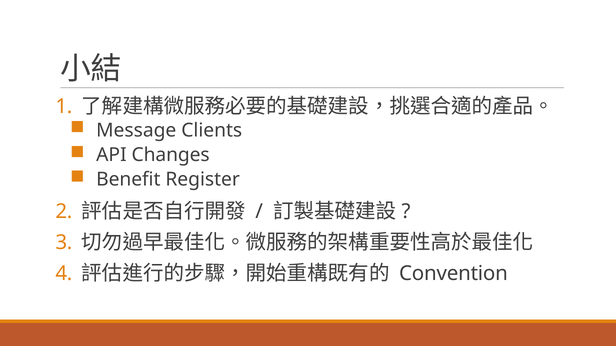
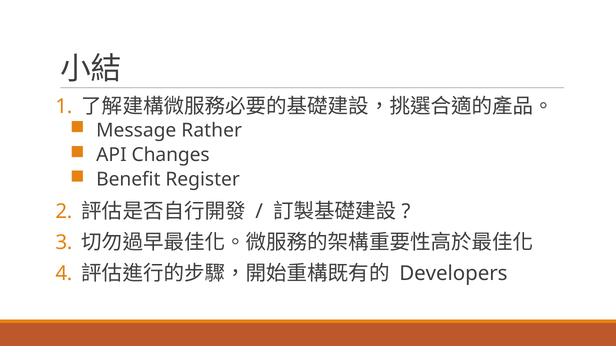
Clients: Clients -> Rather
Convention: Convention -> Developers
